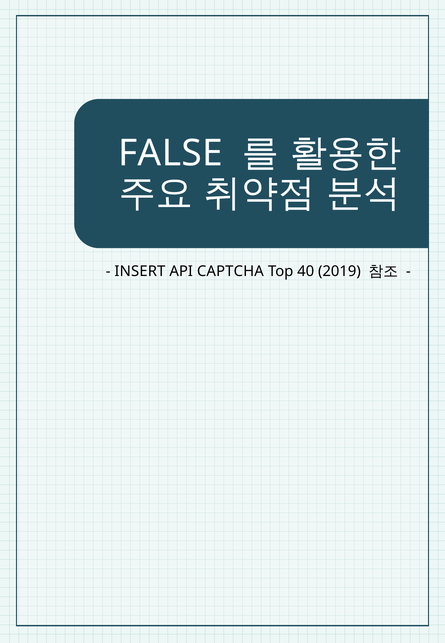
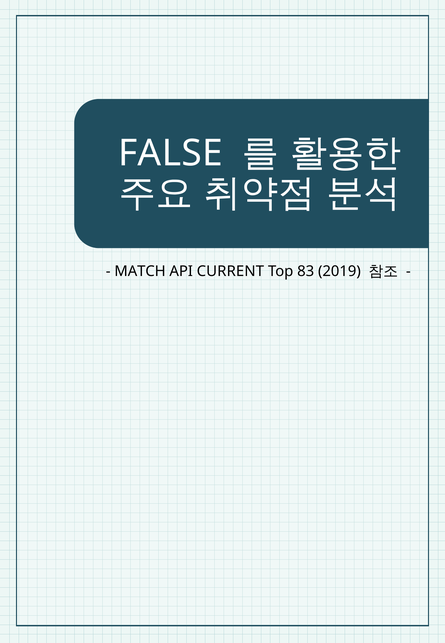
INSERT: INSERT -> MATCH
CAPTCHA: CAPTCHA -> CURRENT
40: 40 -> 83
